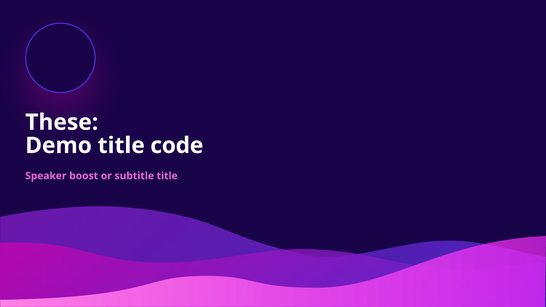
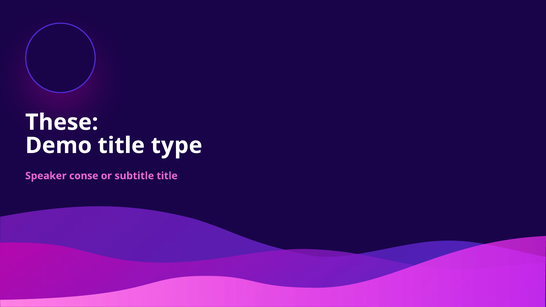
code: code -> type
boost: boost -> conse
